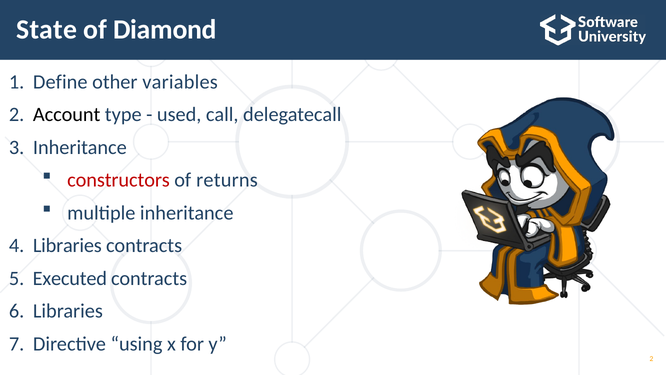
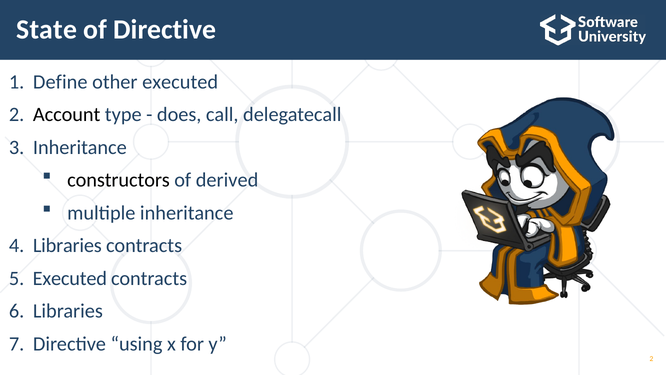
of Diamond: Diamond -> Directive
other variables: variables -> executed
used: used -> does
constructors colour: red -> black
returns: returns -> derived
